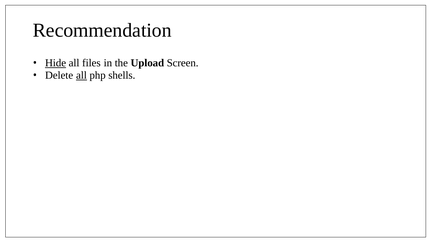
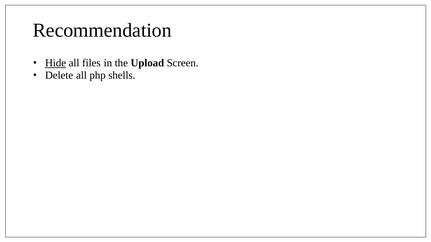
all at (81, 75) underline: present -> none
